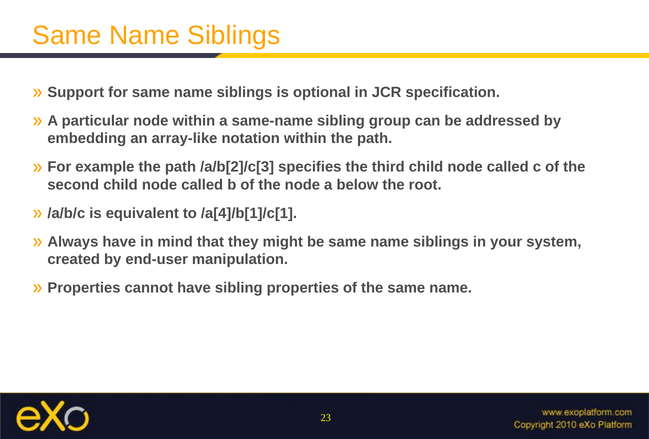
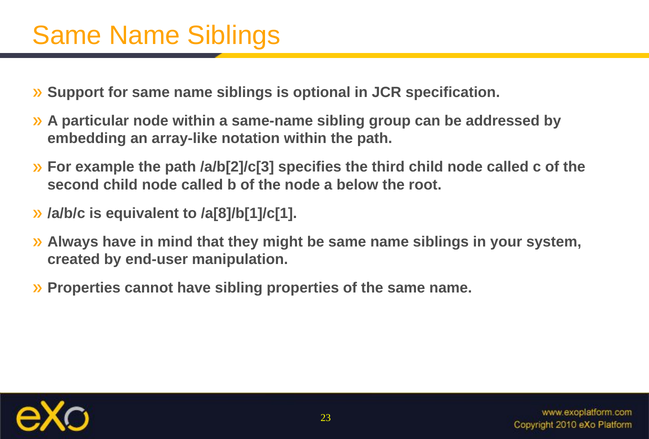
/a[4]/b[1]/c[1: /a[4]/b[1]/c[1 -> /a[8]/b[1]/c[1
